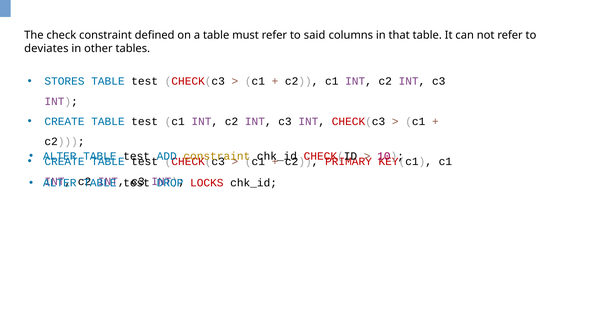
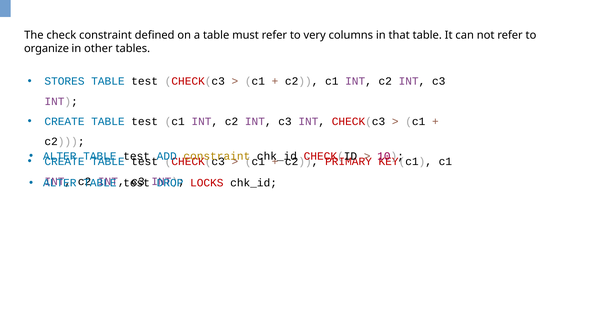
said: said -> very
deviates: deviates -> organize
